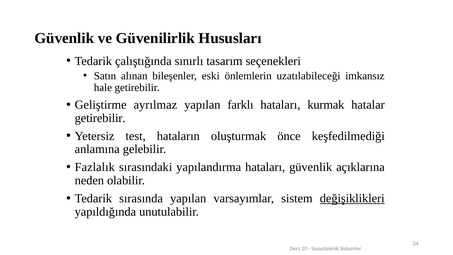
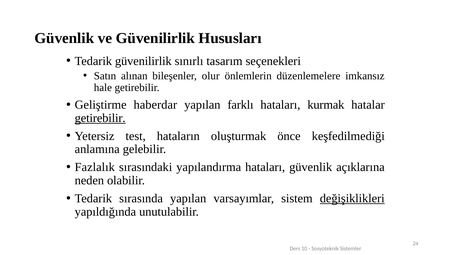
Tedarik çalıştığında: çalıştığında -> güvenilirlik
eski: eski -> olur
uzatılabileceği: uzatılabileceği -> düzenlemelere
ayrılmaz: ayrılmaz -> haberdar
getirebilir at (100, 118) underline: none -> present
